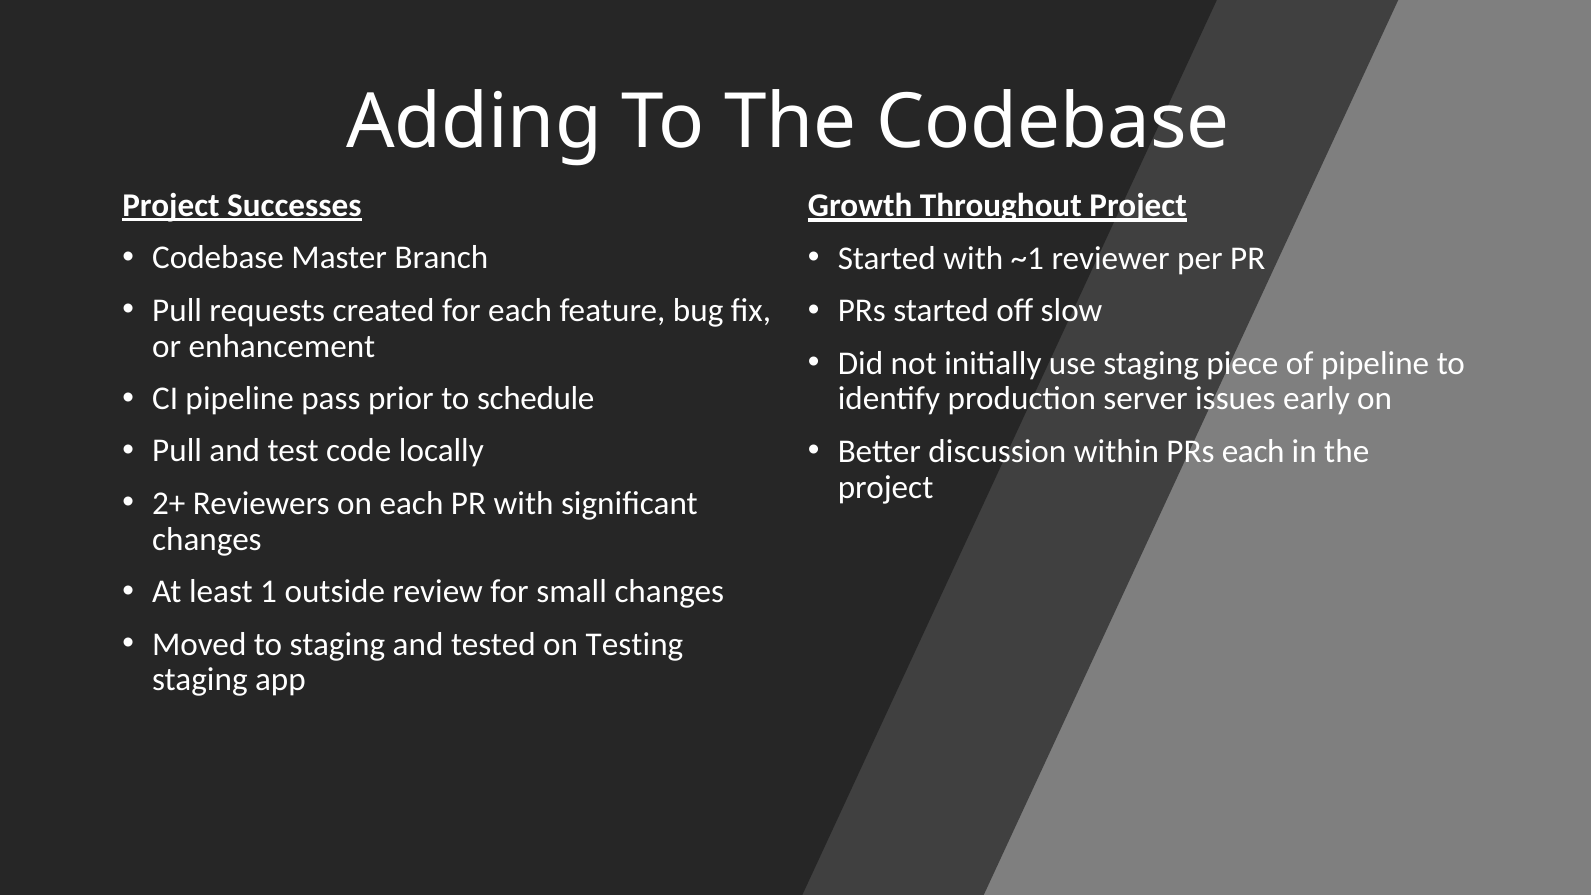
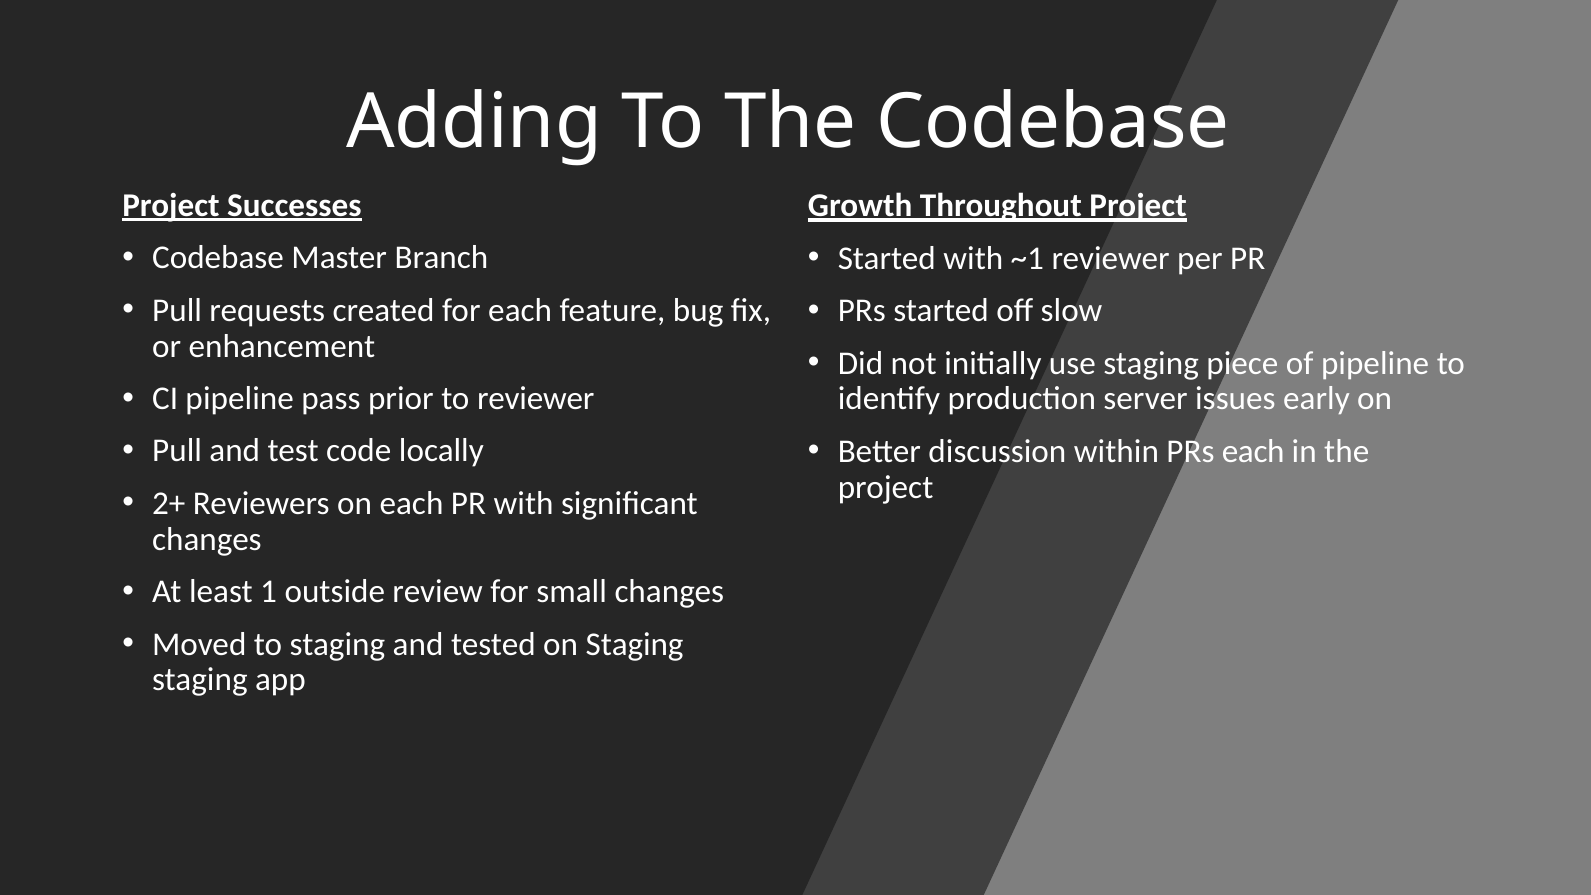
to schedule: schedule -> reviewer
on Testing: Testing -> Staging
